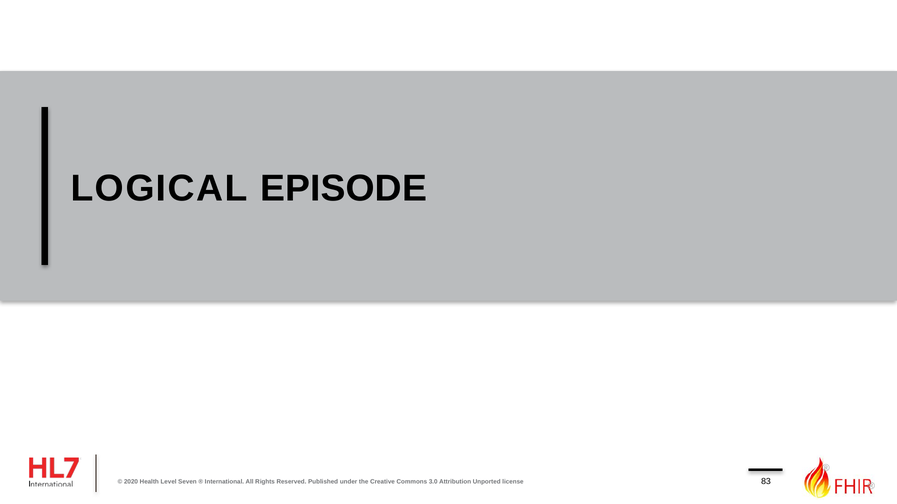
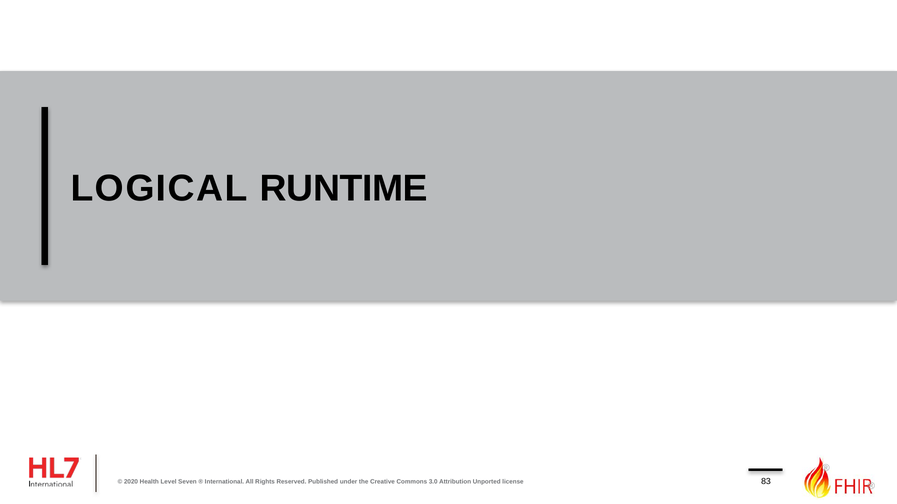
EPISODE: EPISODE -> RUNTIME
